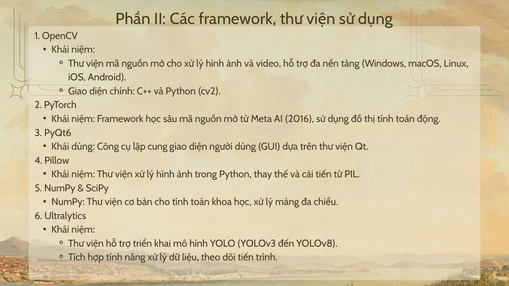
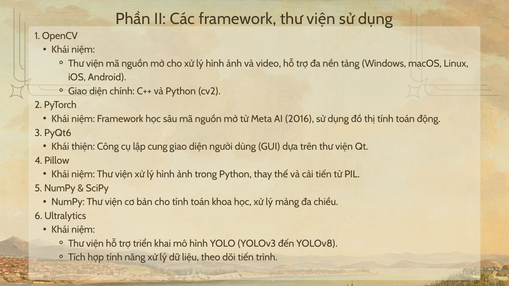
Khái dùng: dùng -> thiện
